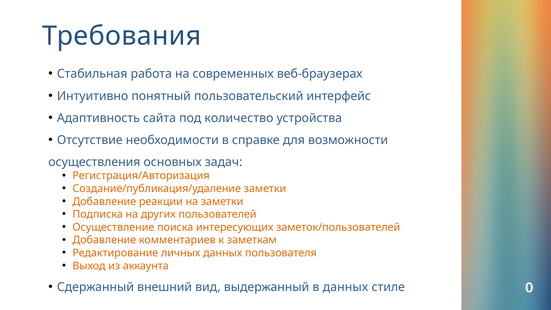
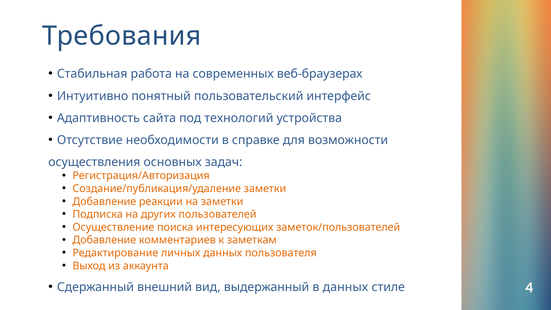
количество: количество -> технологий
0: 0 -> 4
